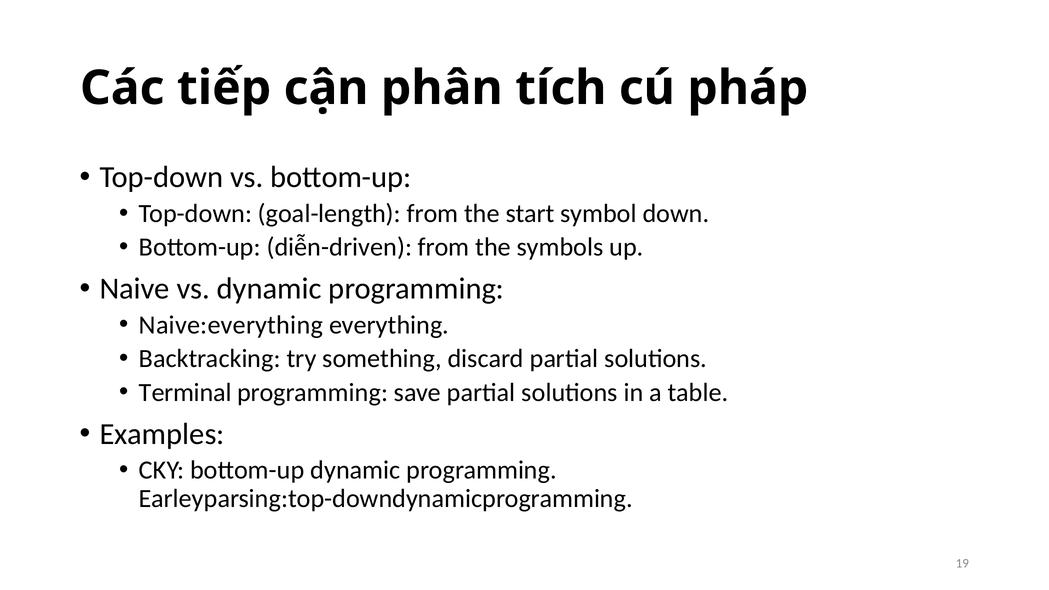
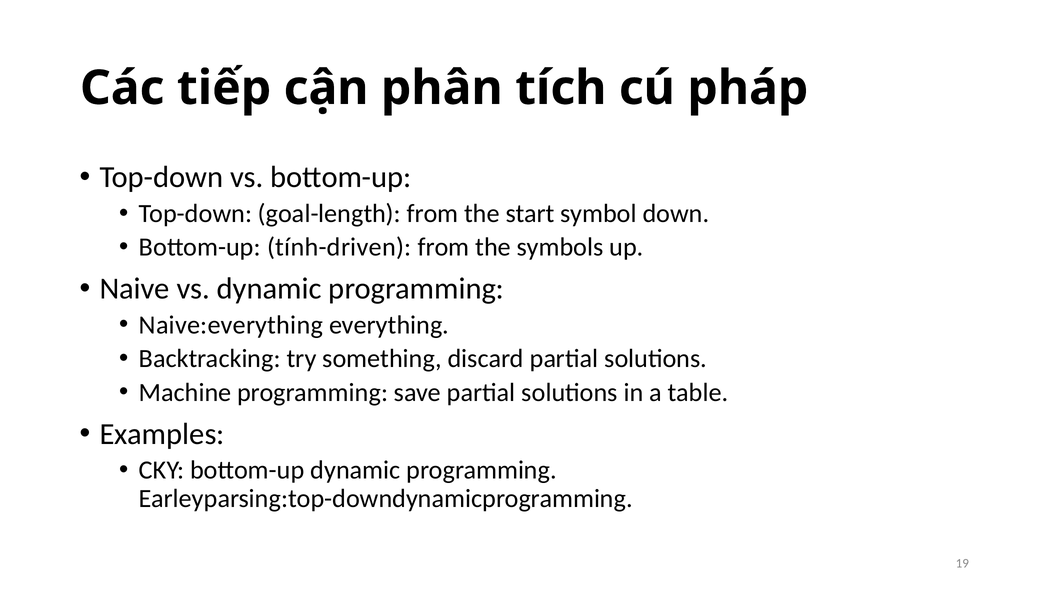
diễn-driven: diễn-driven -> tính-driven
Terminal: Terminal -> Machine
